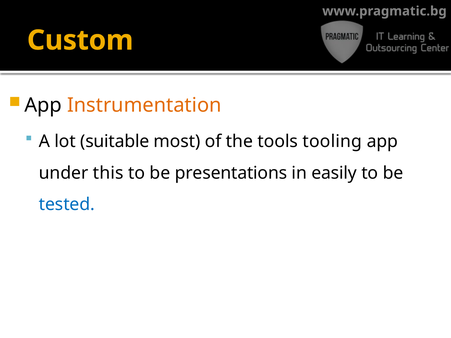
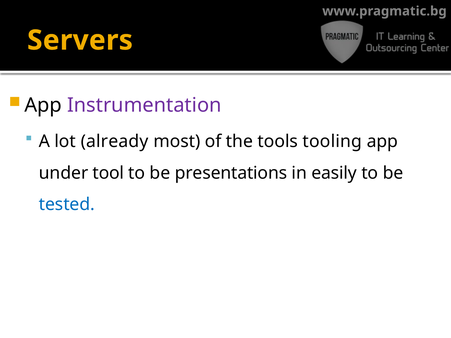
Custom: Custom -> Servers
Instrumentation colour: orange -> purple
suitable: suitable -> already
this: this -> tool
